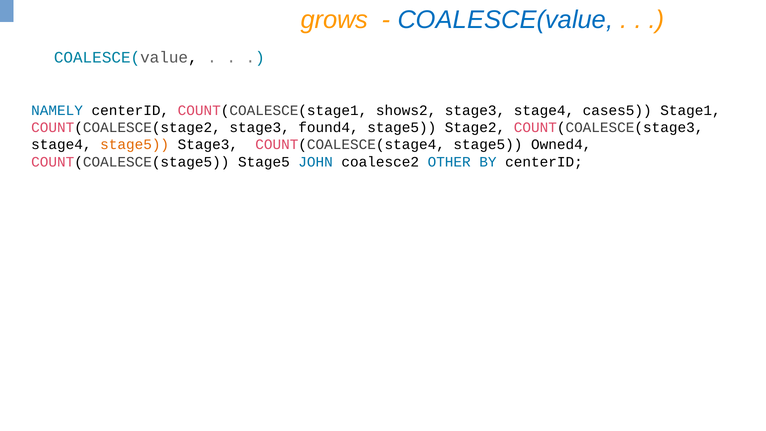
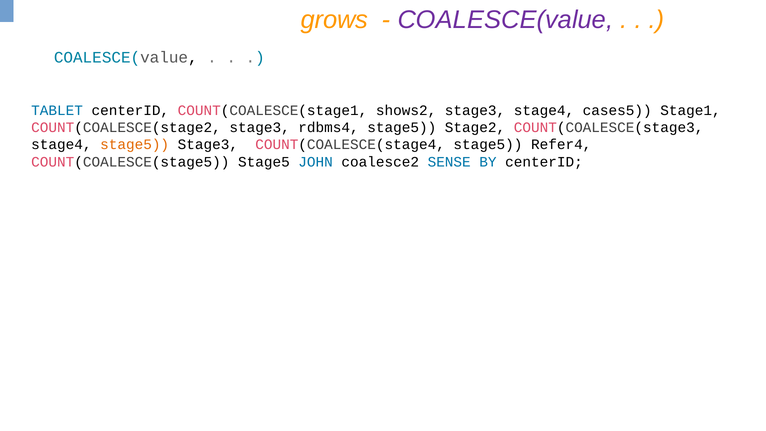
COALESCE(value at (505, 20) colour: blue -> purple
NAMELY: NAMELY -> TABLET
found4: found4 -> rdbms4
Owned4: Owned4 -> Refer4
OTHER: OTHER -> SENSE
